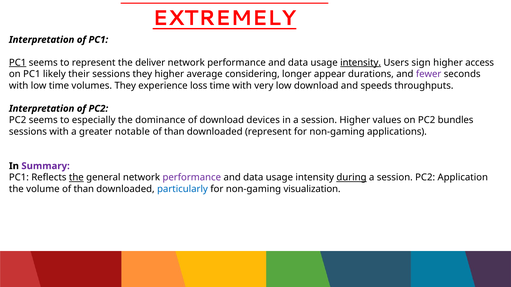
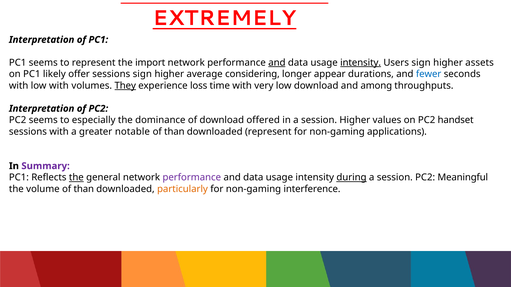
PC1 at (18, 63) underline: present -> none
deliver: deliver -> import
and at (277, 63) underline: none -> present
access: access -> assets
their: their -> offer
sessions they: they -> sign
fewer colour: purple -> blue
low time: time -> with
They at (125, 86) underline: none -> present
speeds: speeds -> among
devices: devices -> offered
bundles: bundles -> handset
Application: Application -> Meaningful
particularly colour: blue -> orange
visualization: visualization -> interference
